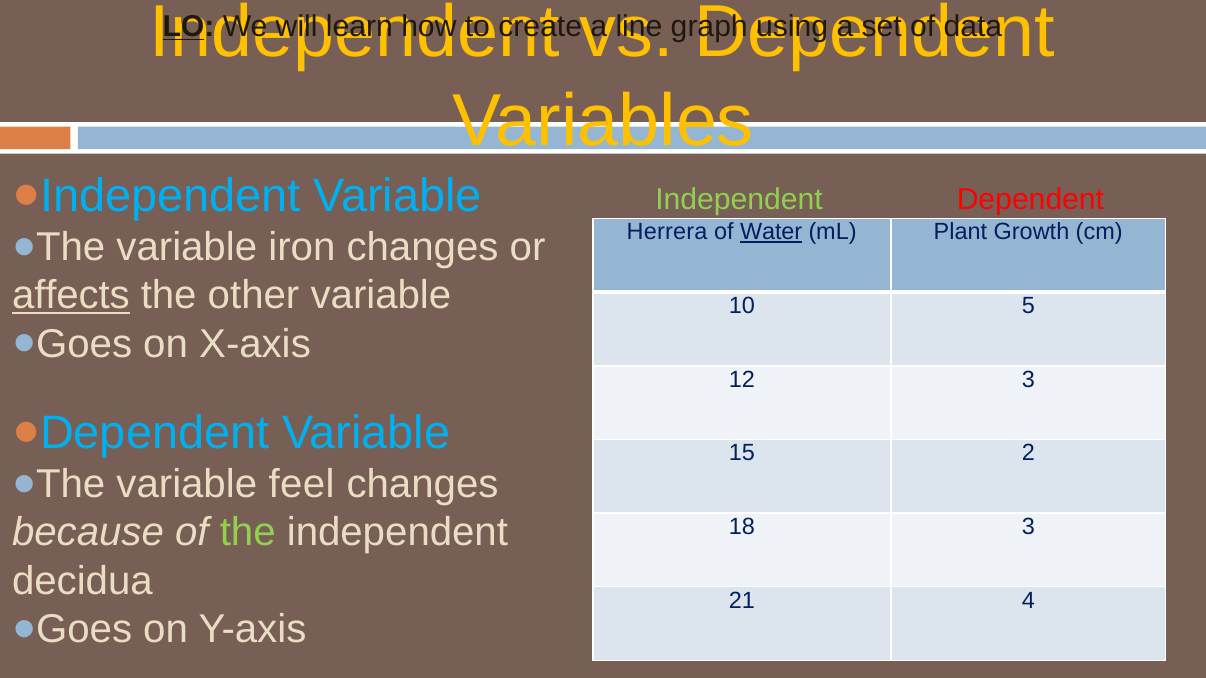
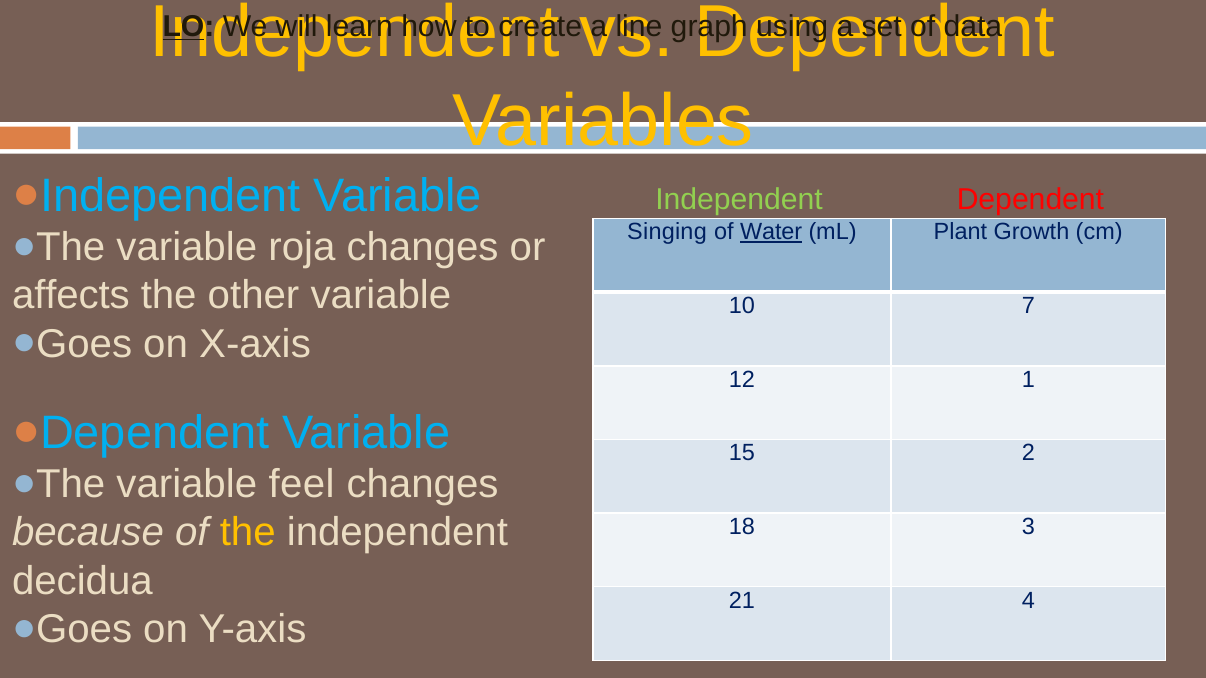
Herrera: Herrera -> Singing
iron: iron -> roja
affects underline: present -> none
5: 5 -> 7
12 3: 3 -> 1
the at (248, 533) colour: light green -> yellow
